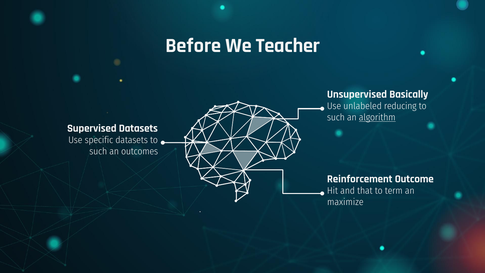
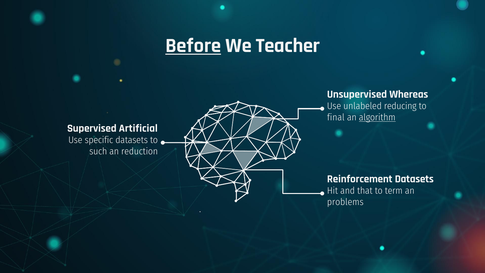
Before underline: none -> present
Basically: Basically -> Whereas
such at (336, 117): such -> final
Supervised Datasets: Datasets -> Artificial
outcomes: outcomes -> reduction
Reinforcement Outcome: Outcome -> Datasets
maximize: maximize -> problems
